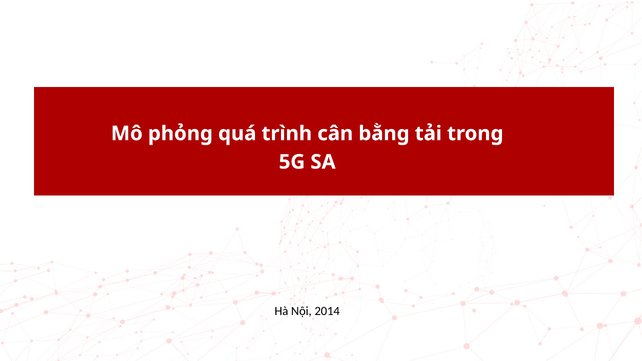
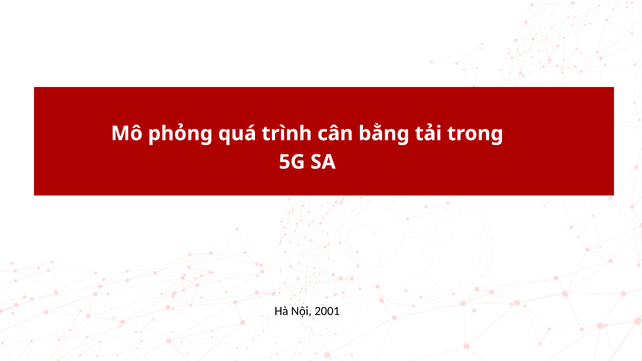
2014: 2014 -> 2001
